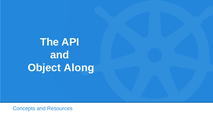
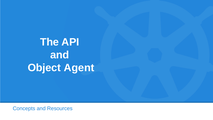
Along: Along -> Agent
